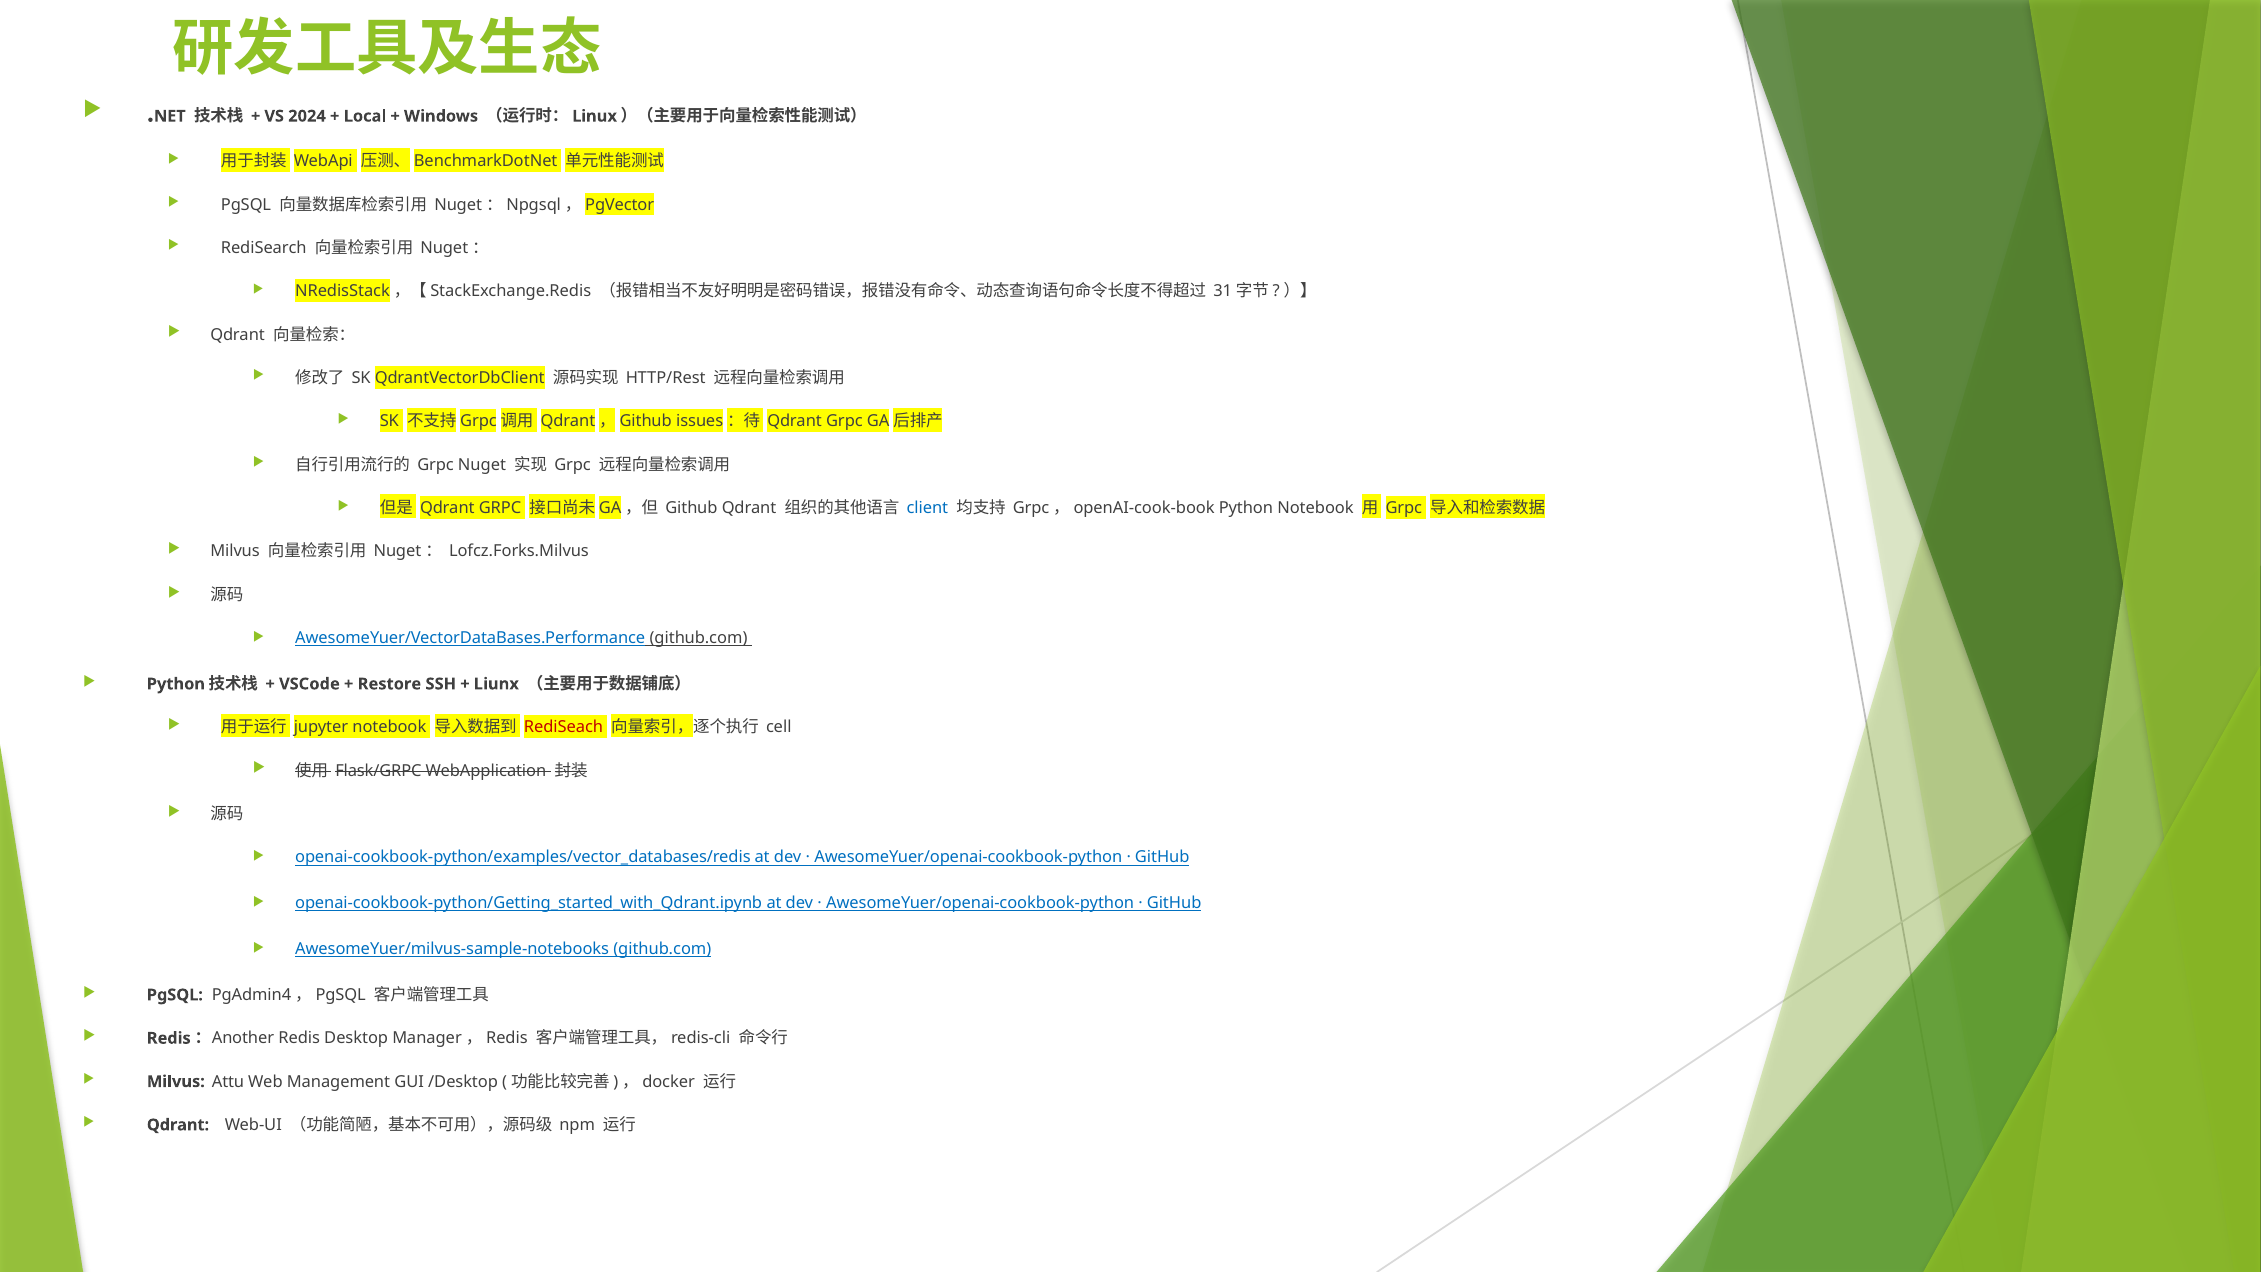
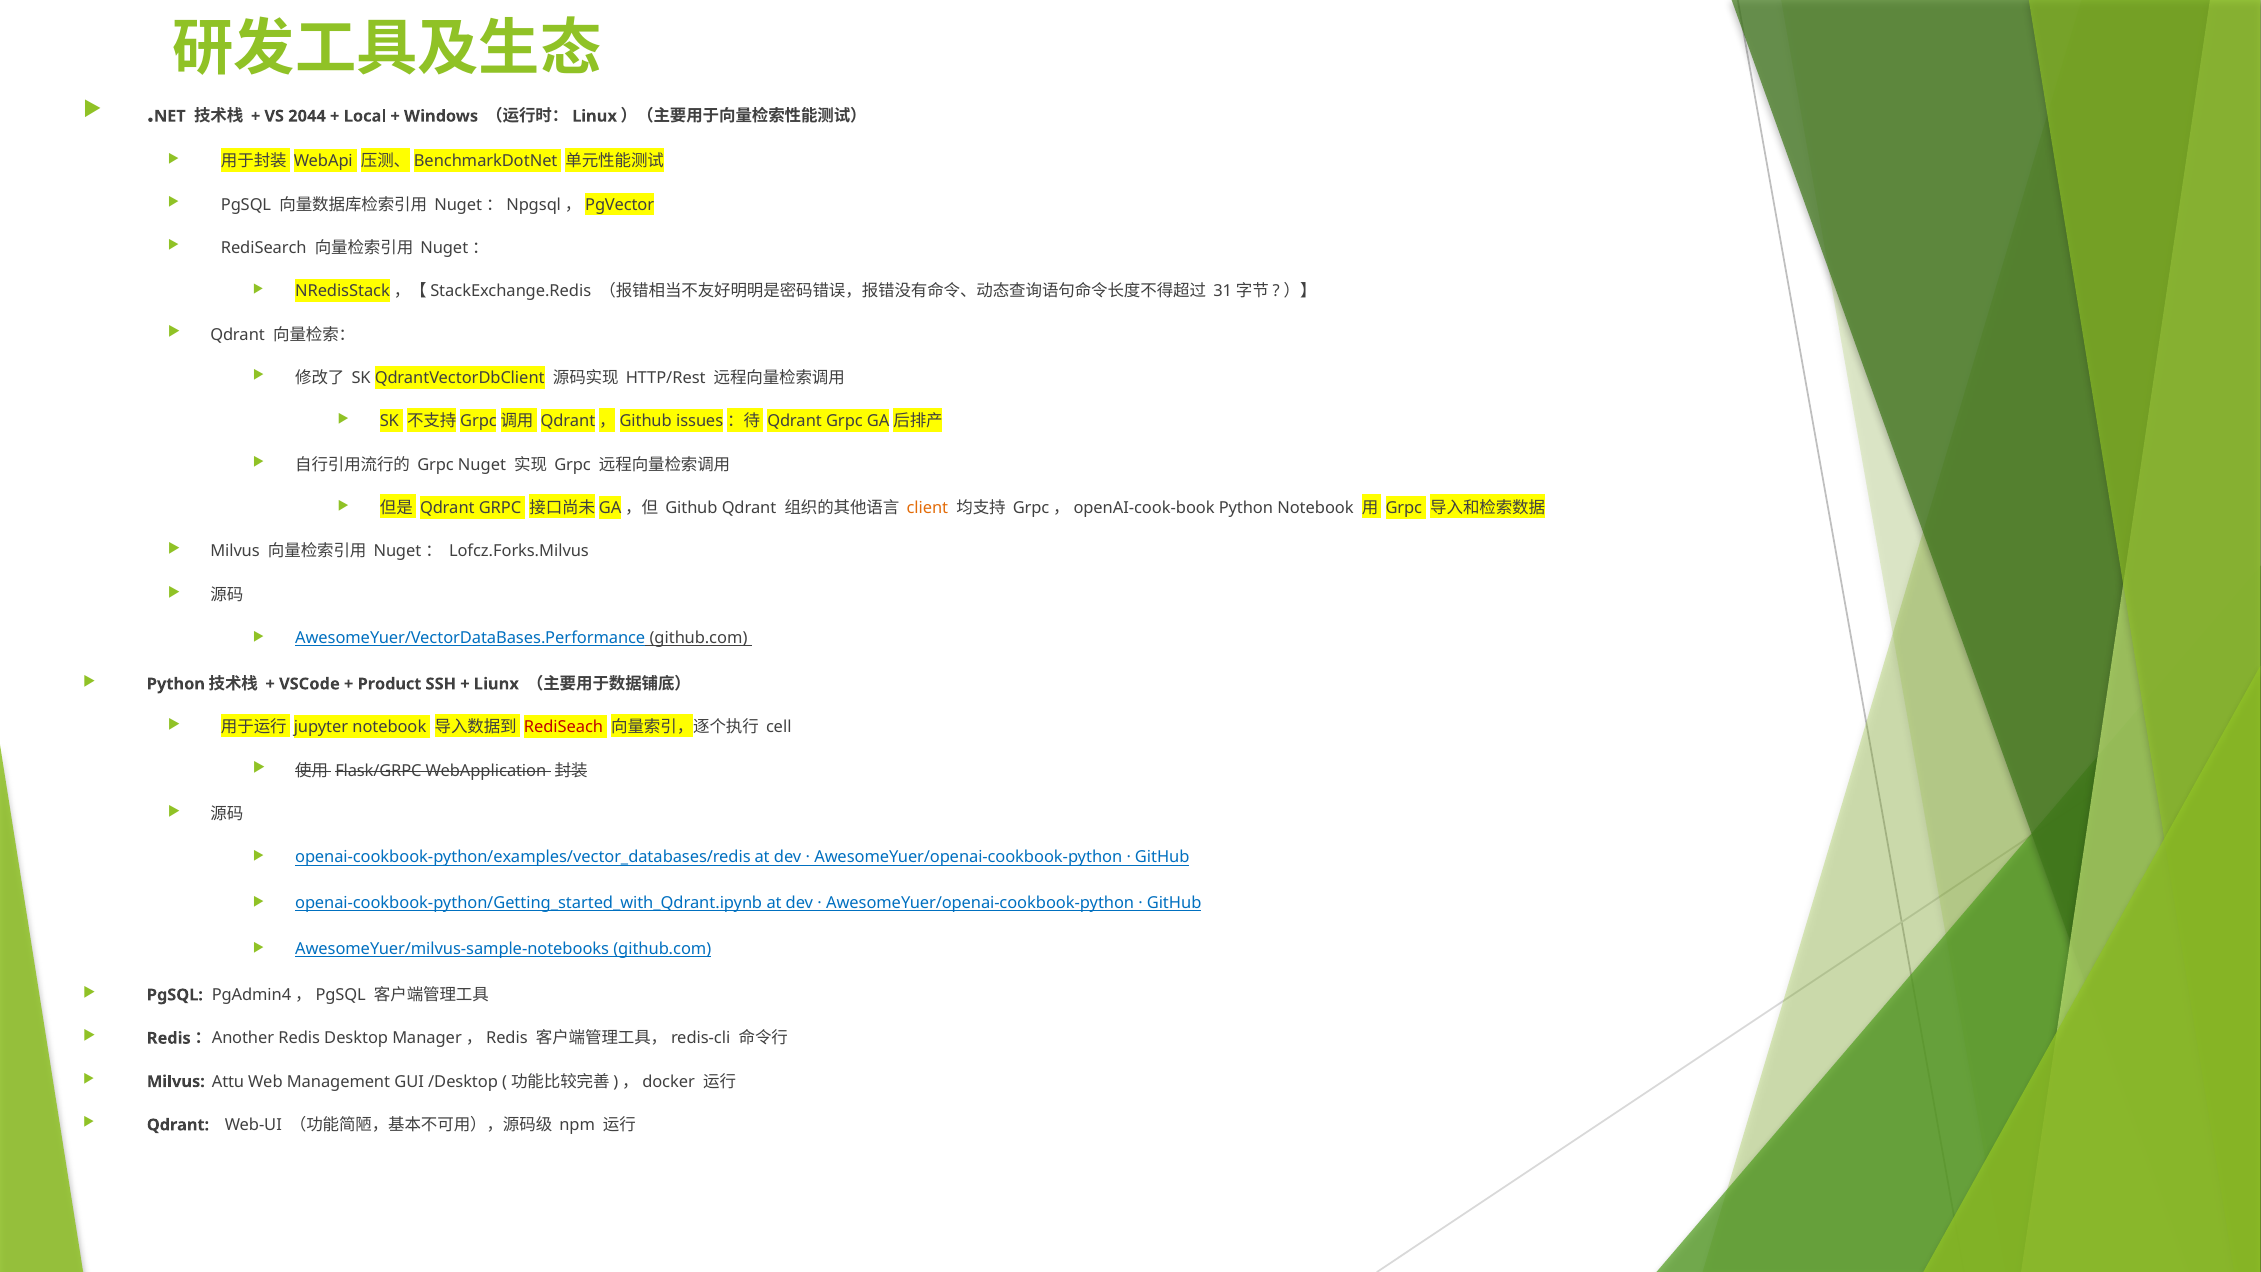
2024: 2024 -> 2044
client colour: blue -> orange
Restore: Restore -> Product
